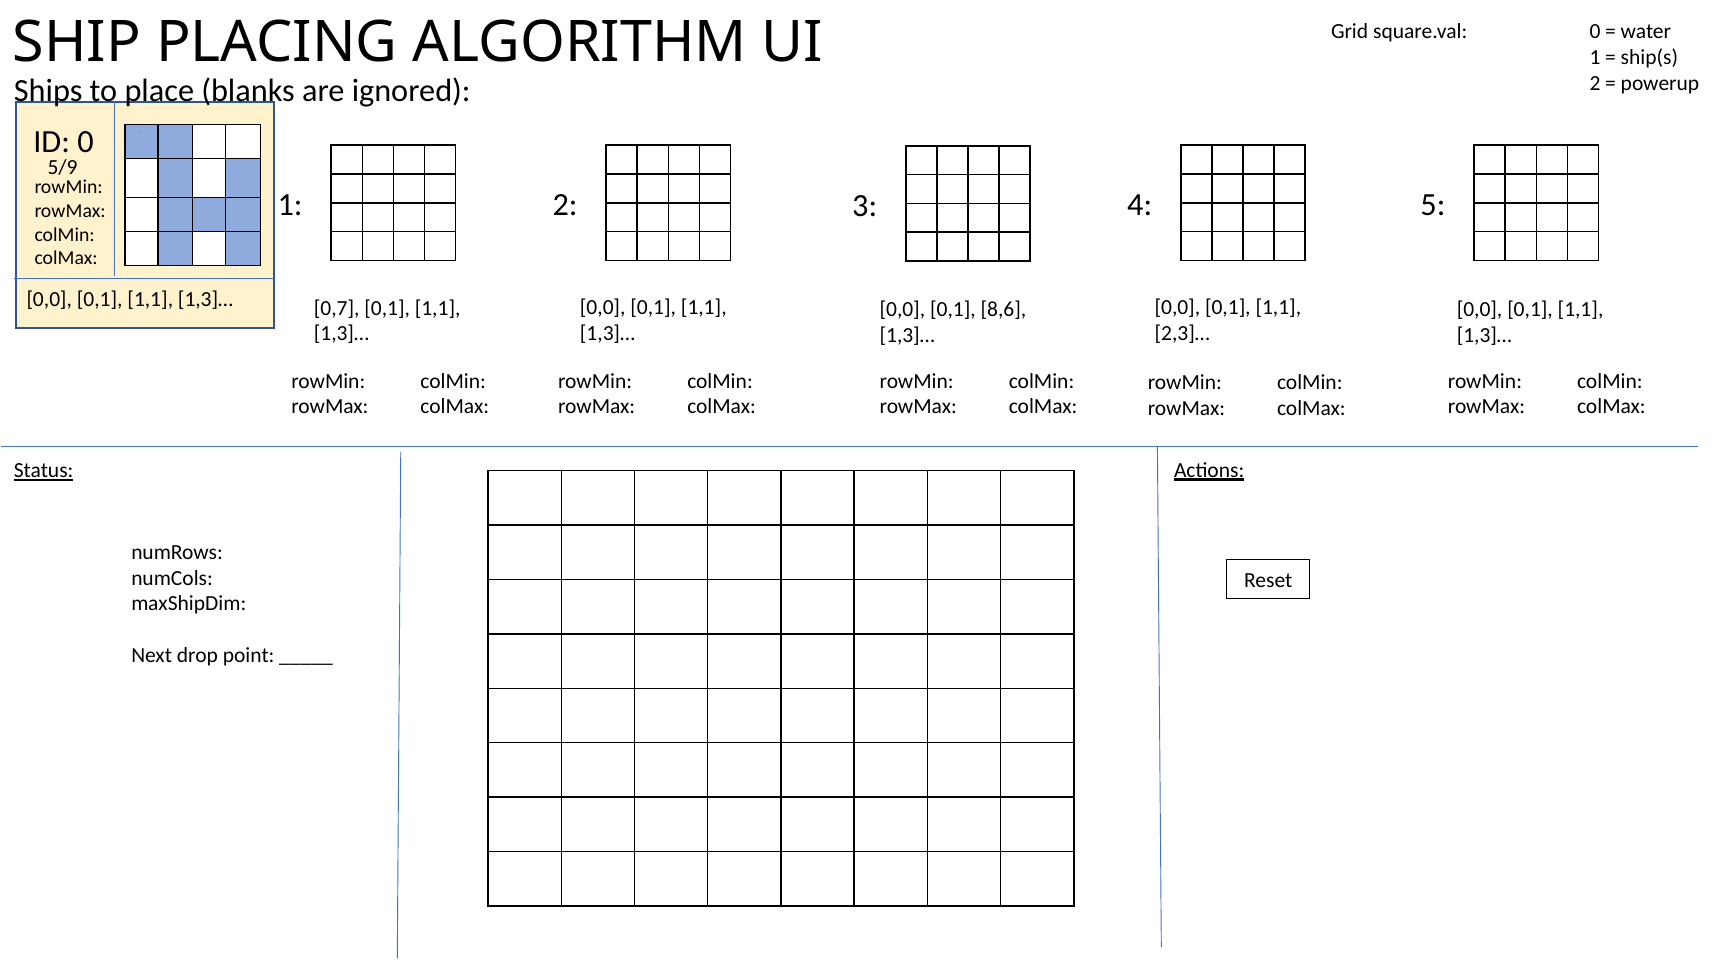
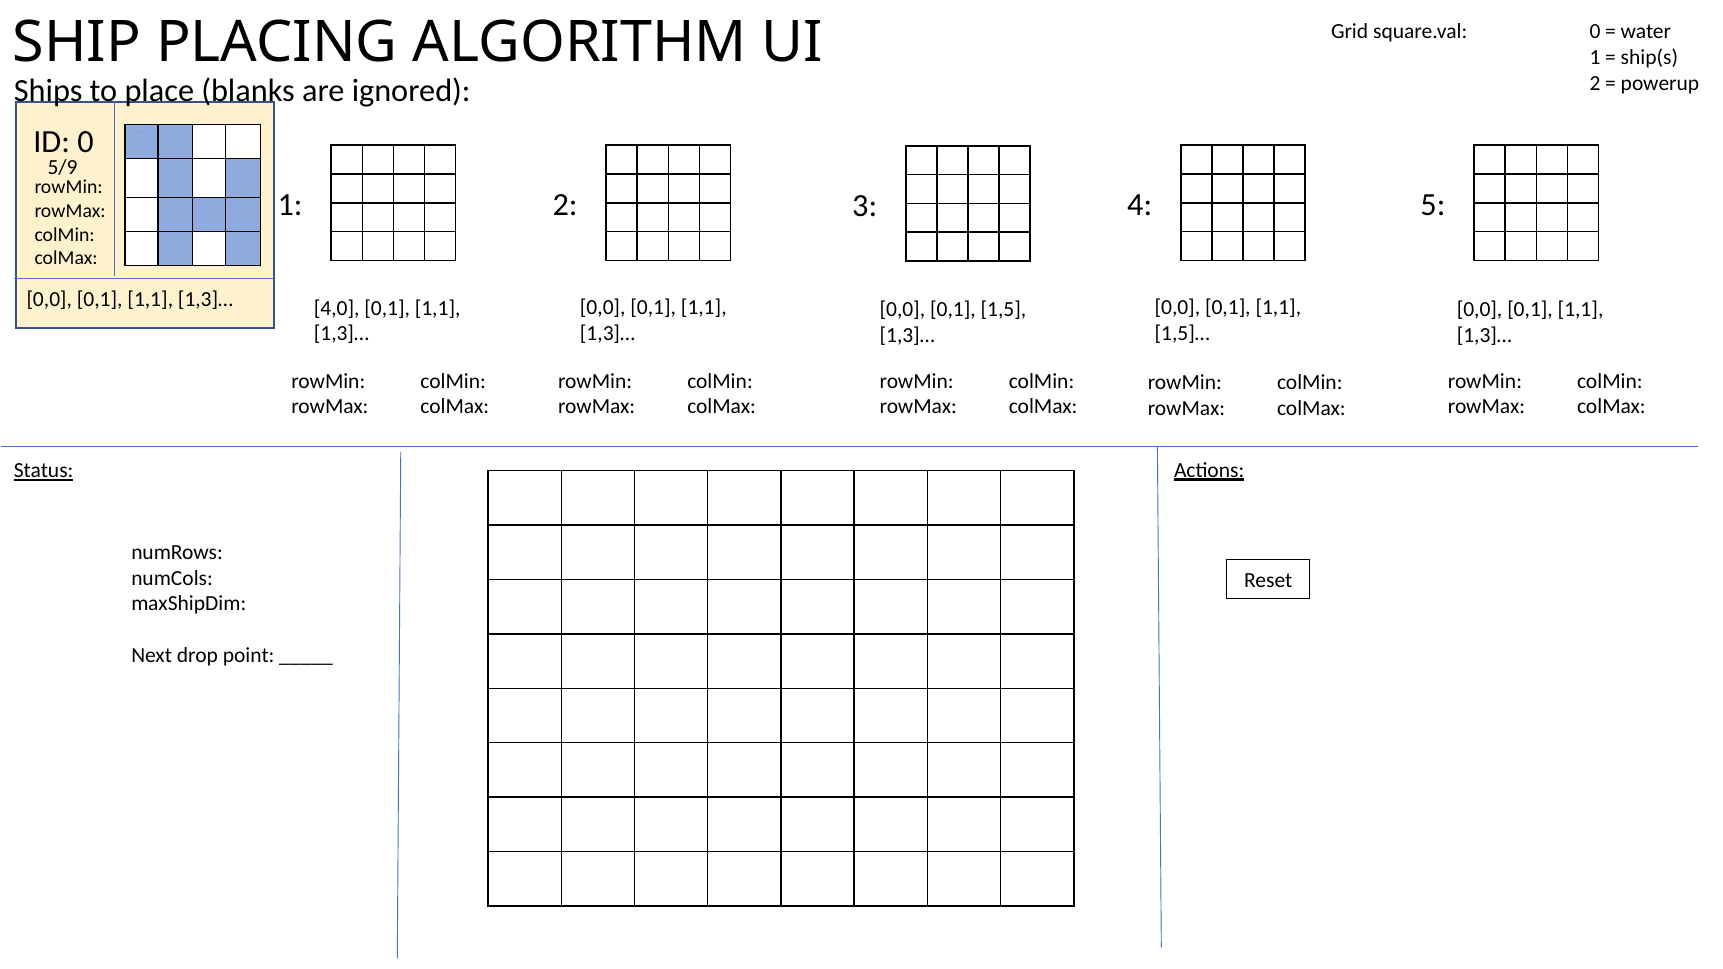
0,7: 0,7 -> 4,0
8,6: 8,6 -> 1,5
2,3]…: 2,3]… -> 1,5]…
